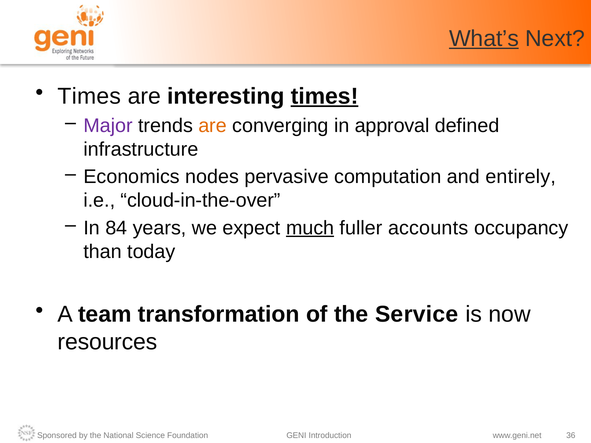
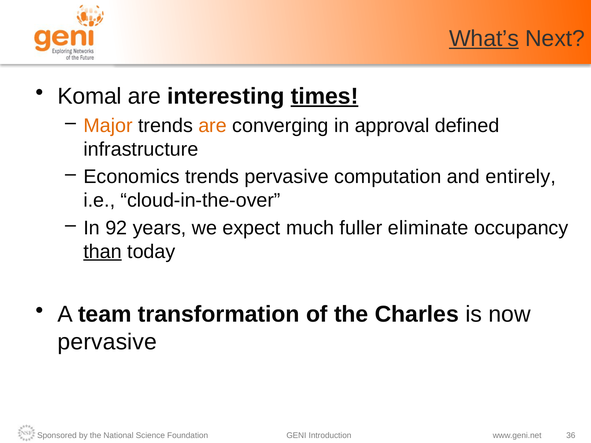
Times at (89, 96): Times -> Komal
Major colour: purple -> orange
Economics nodes: nodes -> trends
84: 84 -> 92
much underline: present -> none
accounts: accounts -> eliminate
than underline: none -> present
Service: Service -> Charles
resources at (107, 342): resources -> pervasive
